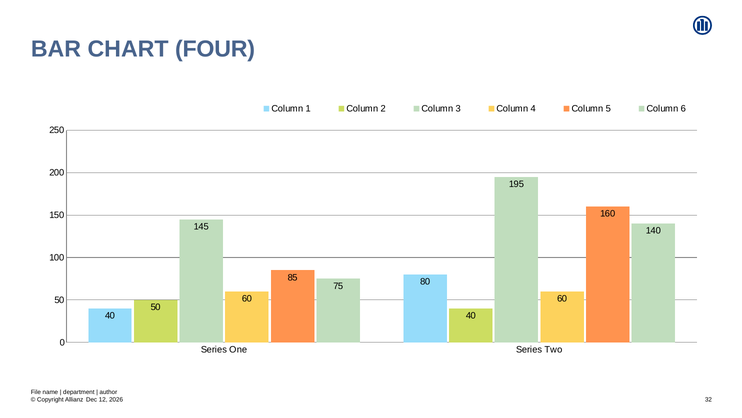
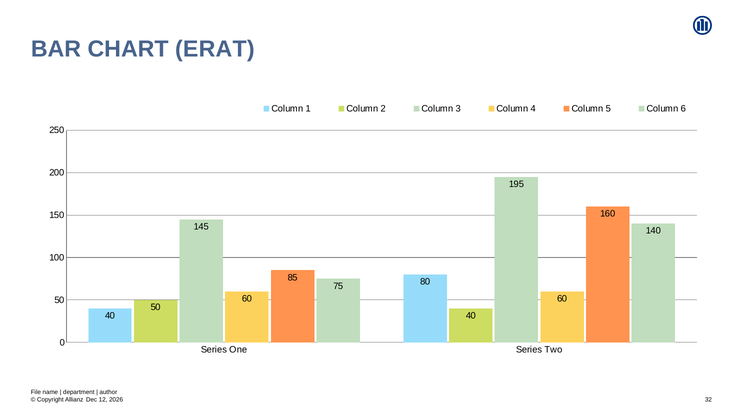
FOUR: FOUR -> ERAT
